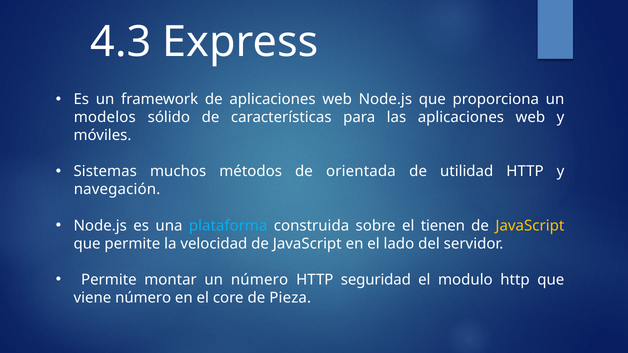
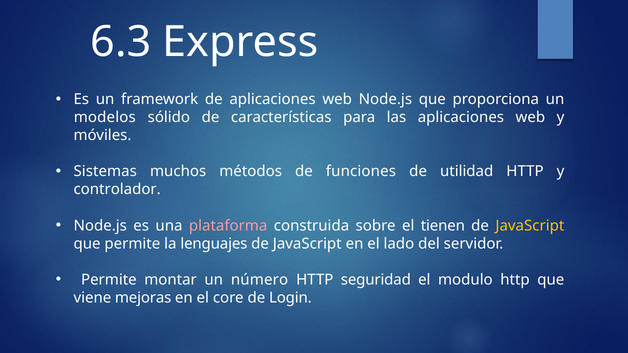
4.3: 4.3 -> 6.3
orientada: orientada -> funciones
navegación: navegación -> controlador
plataforma colour: light blue -> pink
velocidad: velocidad -> lenguajes
viene número: número -> mejoras
Pieza: Pieza -> Login
